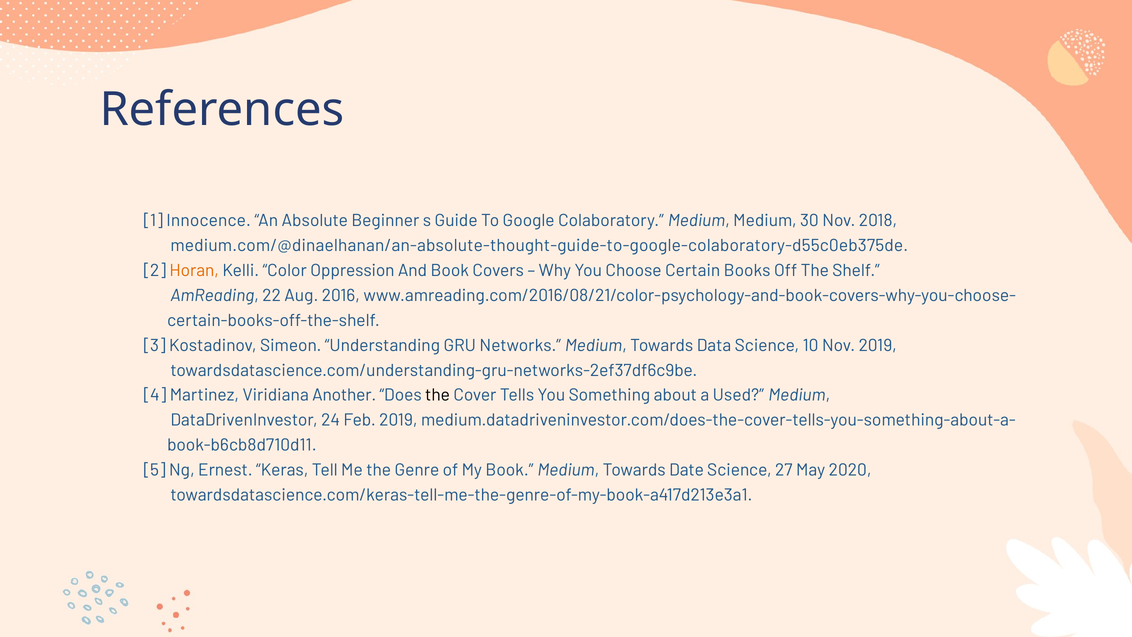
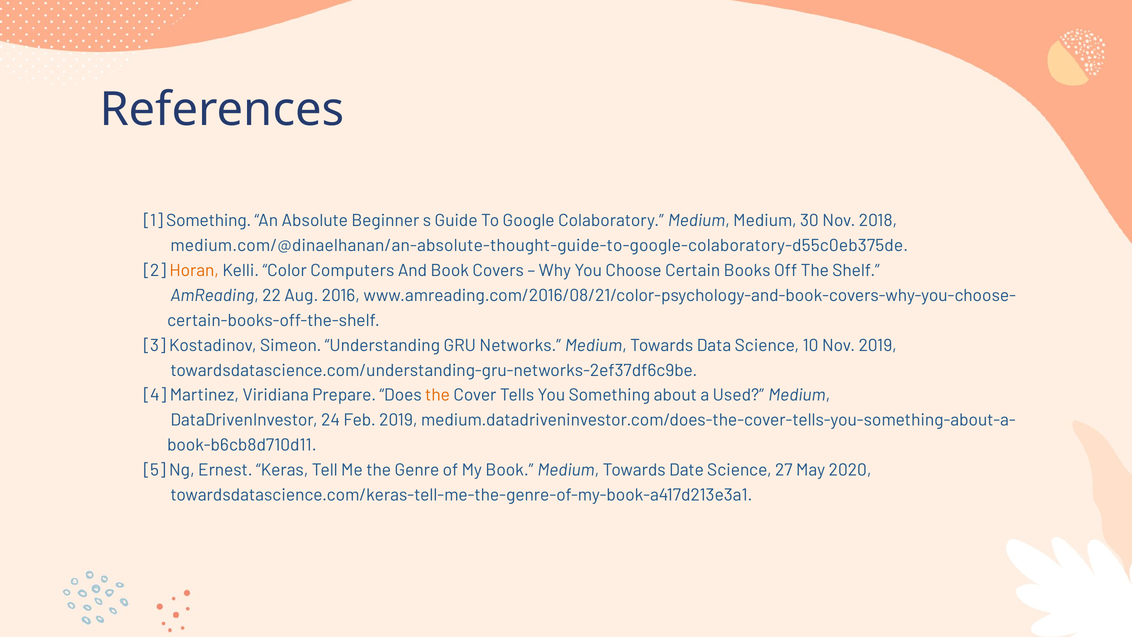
1 Innocence: Innocence -> Something
Oppression: Oppression -> Computers
Another: Another -> Prepare
the at (438, 395) colour: black -> orange
